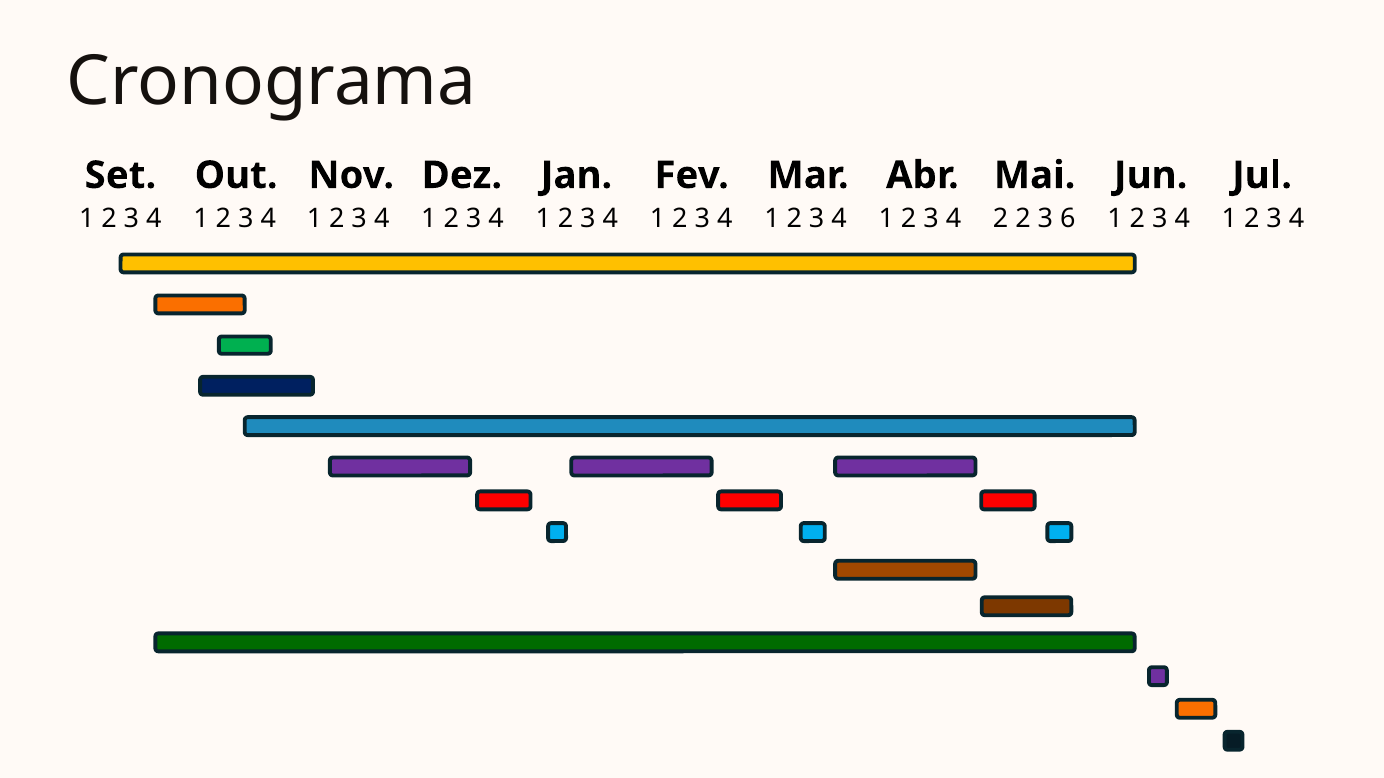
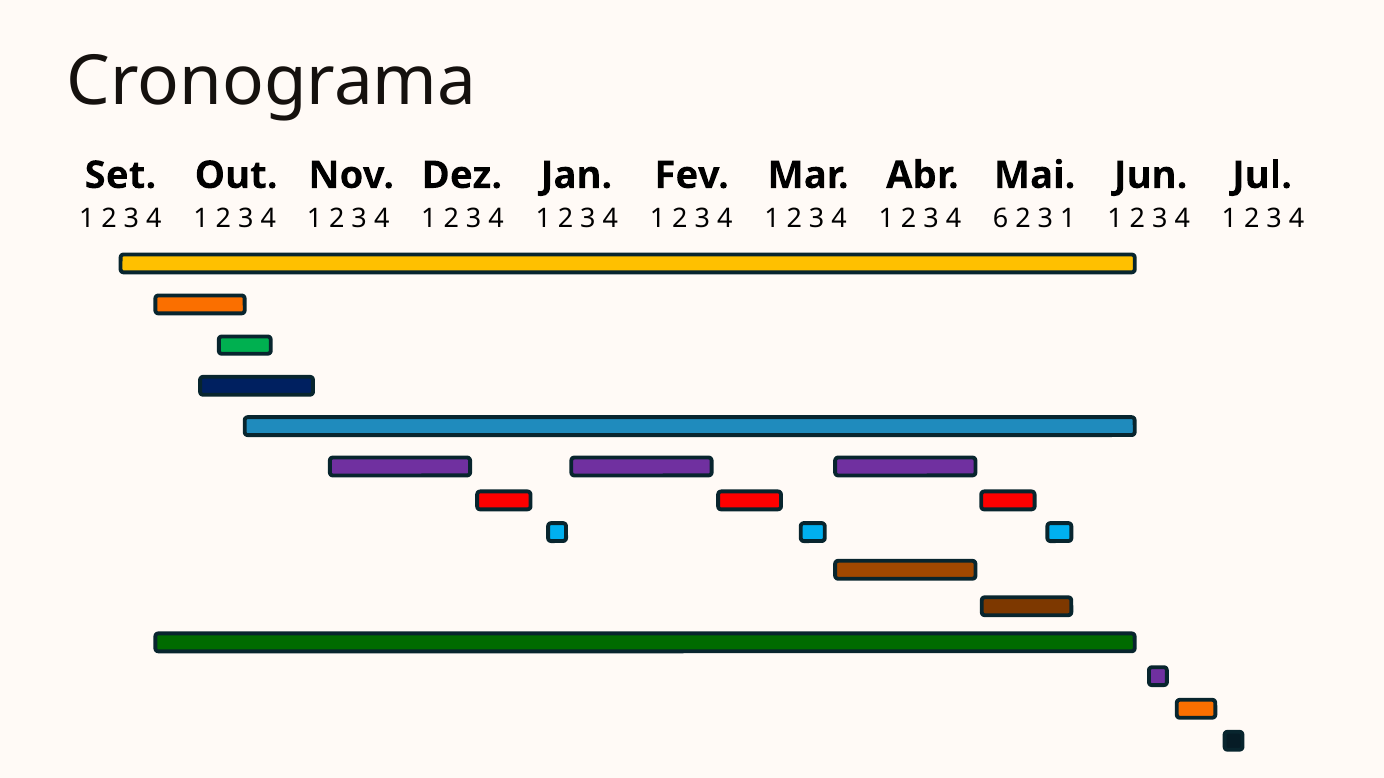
4 2: 2 -> 6
3 6: 6 -> 1
